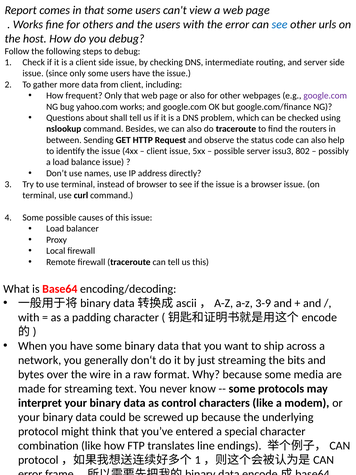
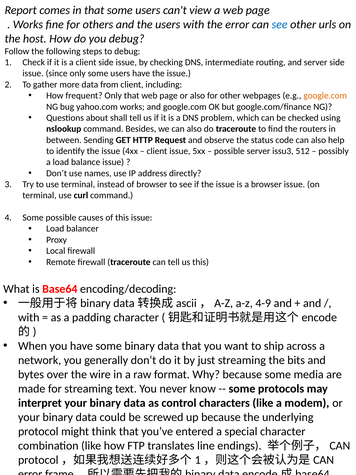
google.com at (325, 96) colour: purple -> orange
802: 802 -> 512
3-9: 3-9 -> 4-9
